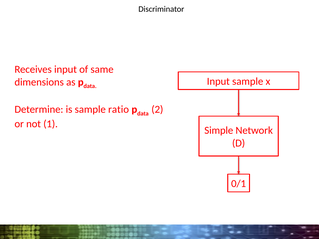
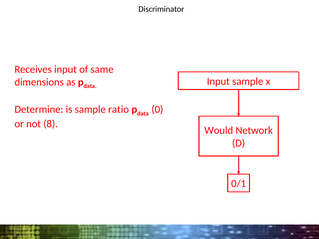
2: 2 -> 0
1: 1 -> 8
Simple: Simple -> Would
